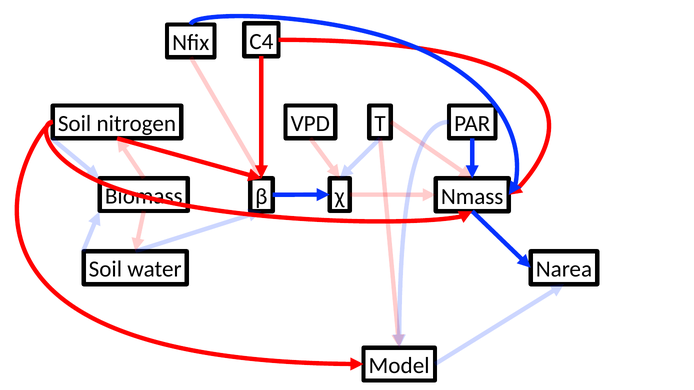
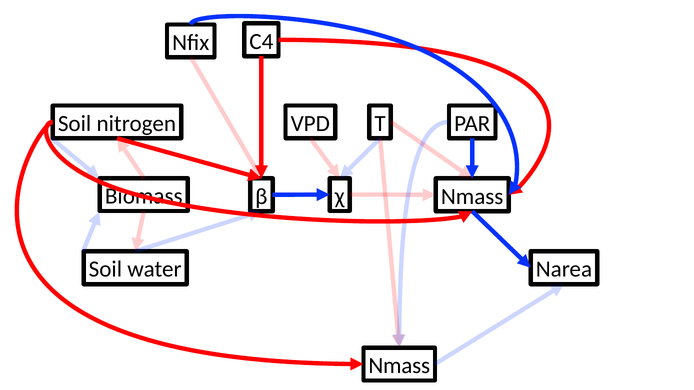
Model at (399, 366): Model -> Nmass
